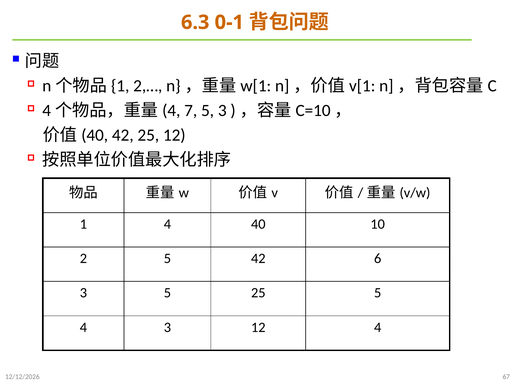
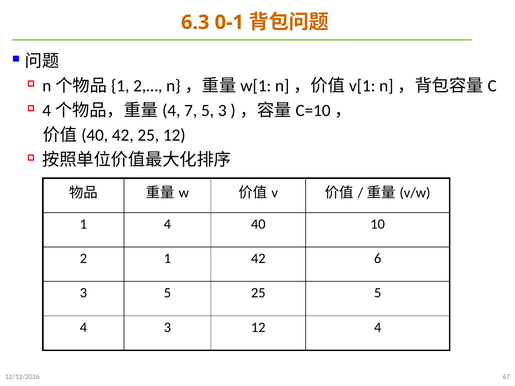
2 5: 5 -> 1
